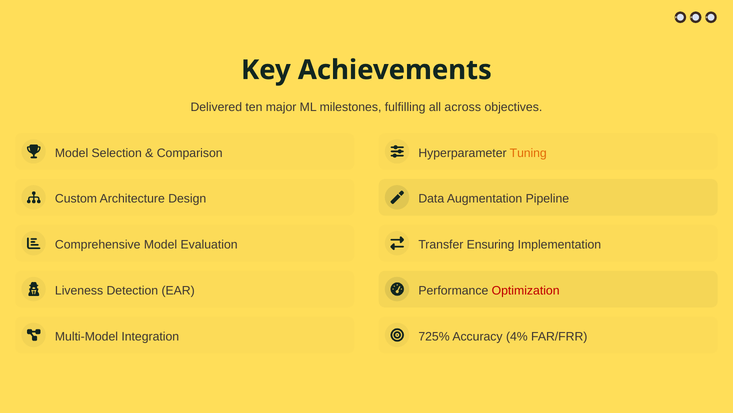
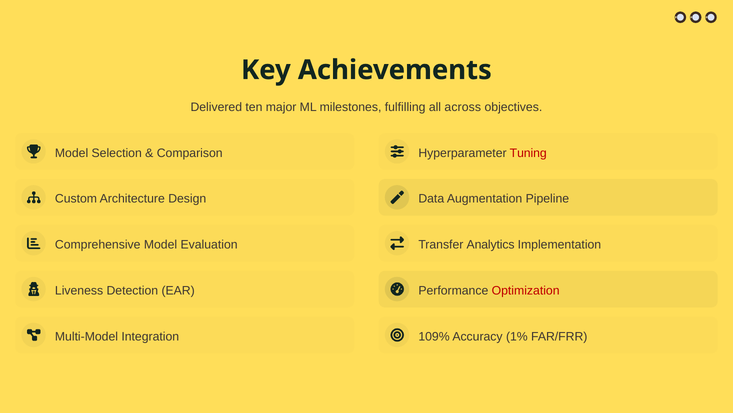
Tuning colour: orange -> red
Ensuring: Ensuring -> Analytics
725%: 725% -> 109%
4%: 4% -> 1%
